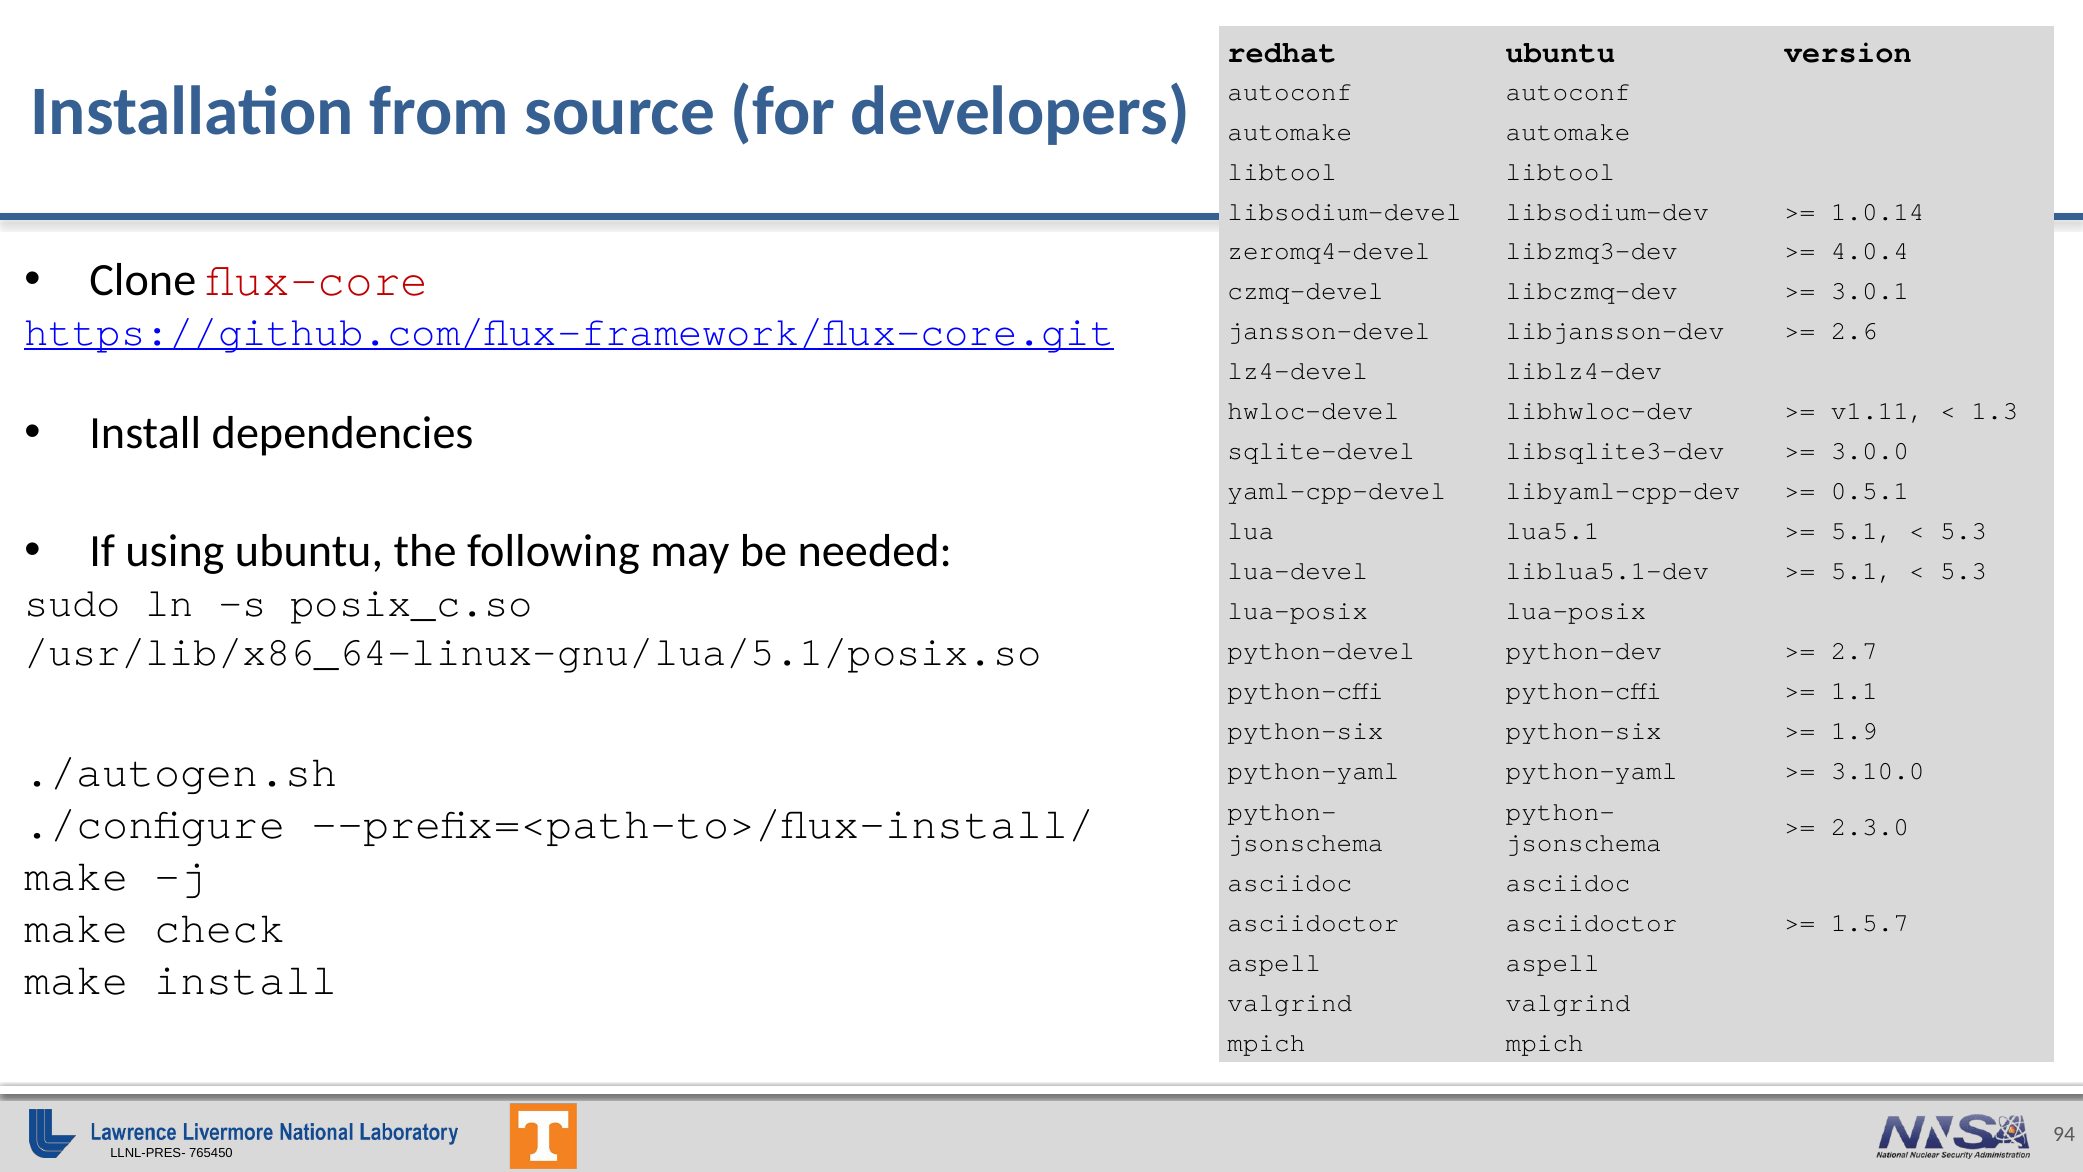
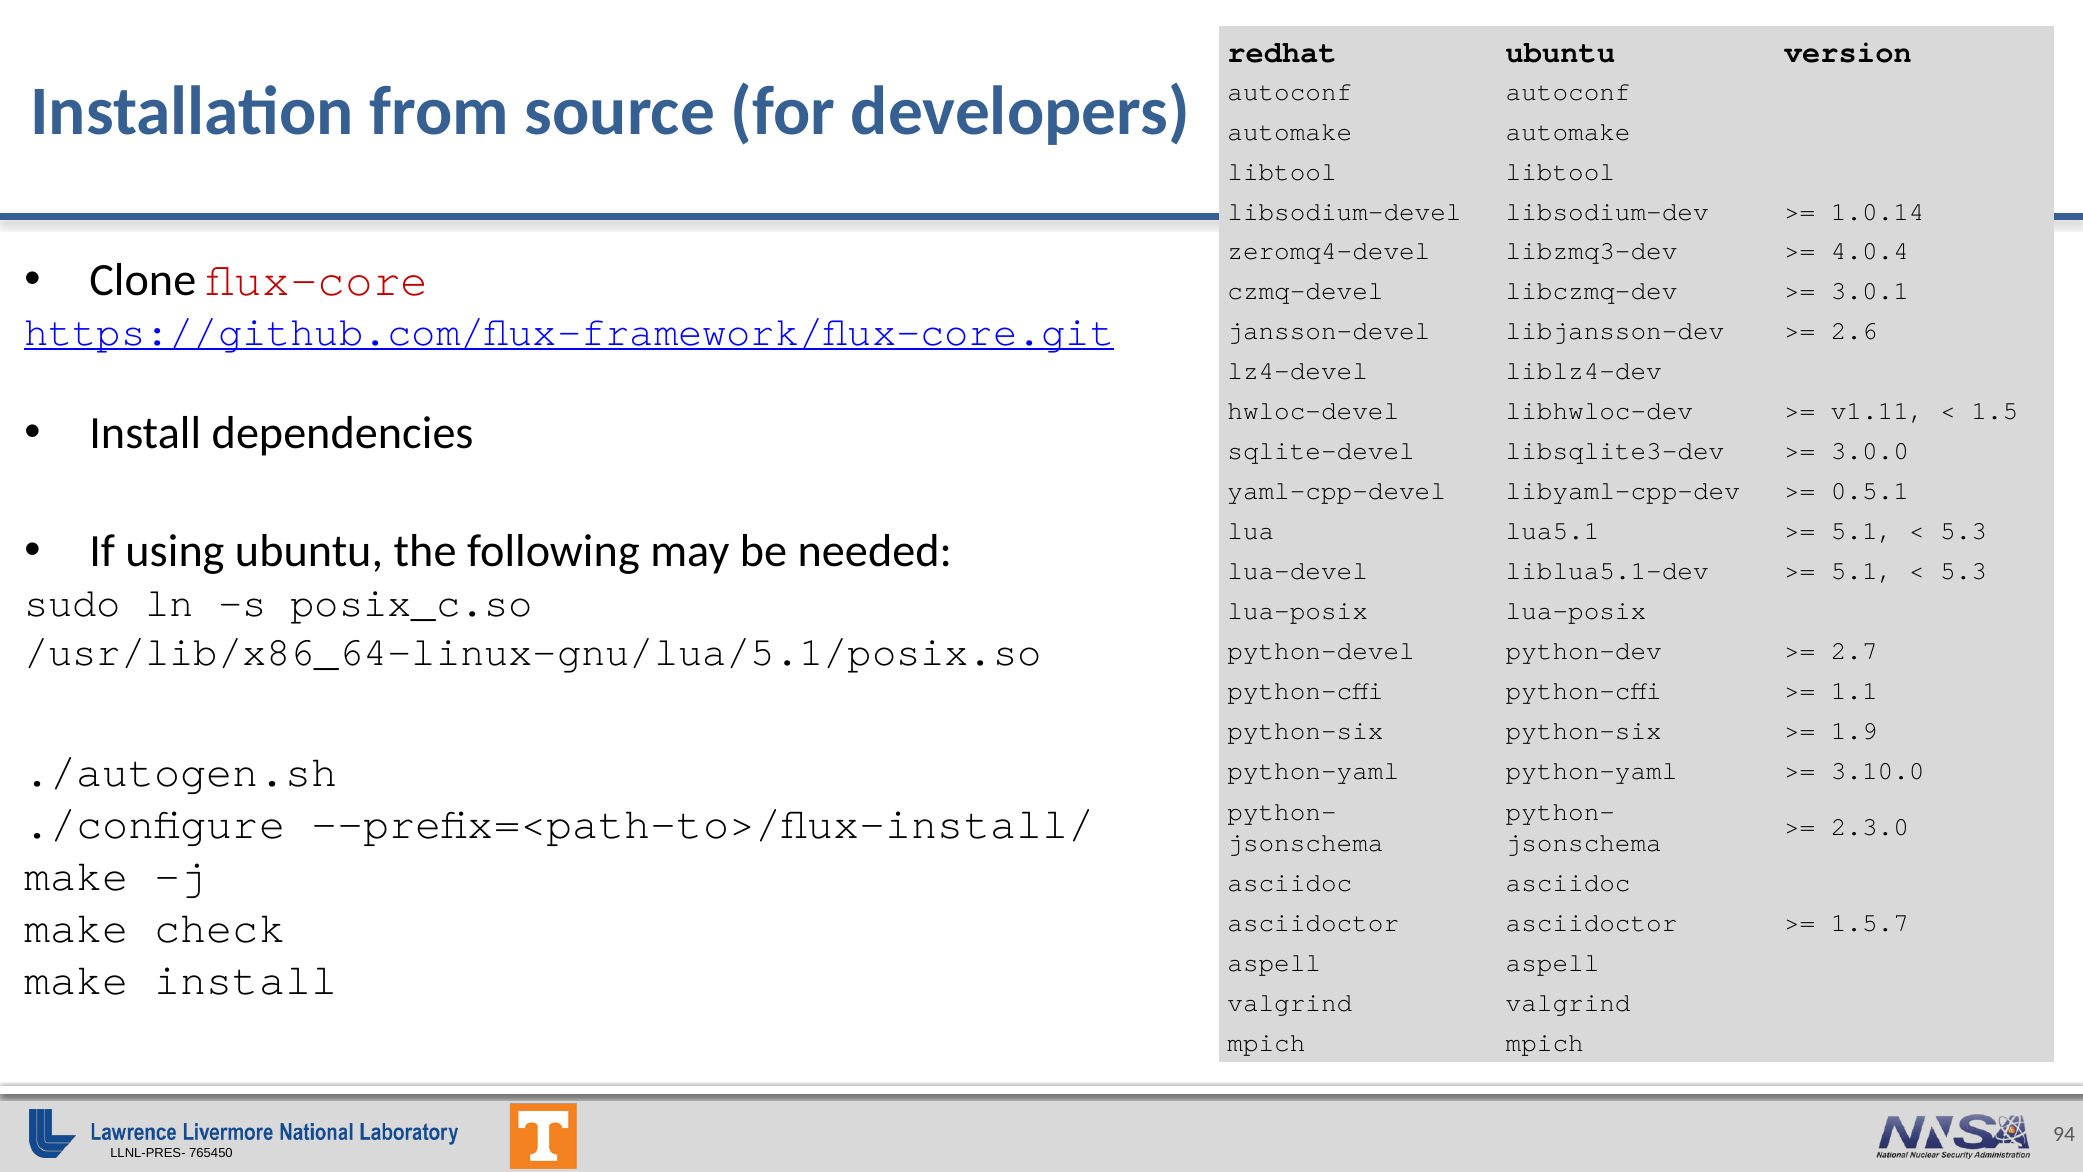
1.3: 1.3 -> 1.5
